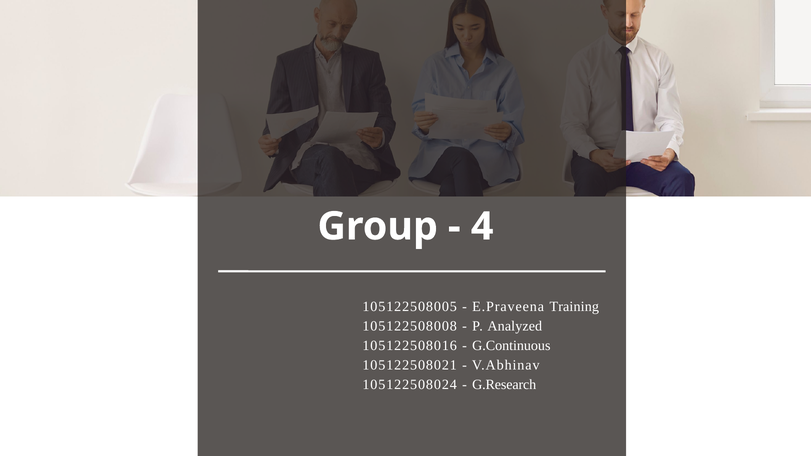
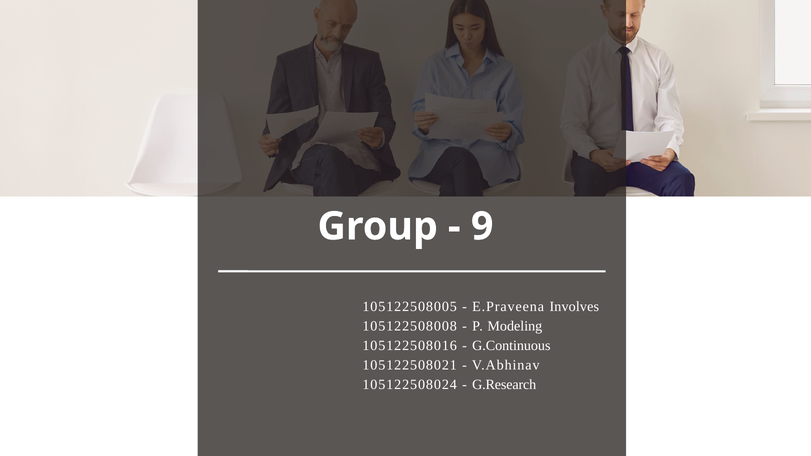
4: 4 -> 9
Training: Training -> Involves
Analyzed: Analyzed -> Modeling
